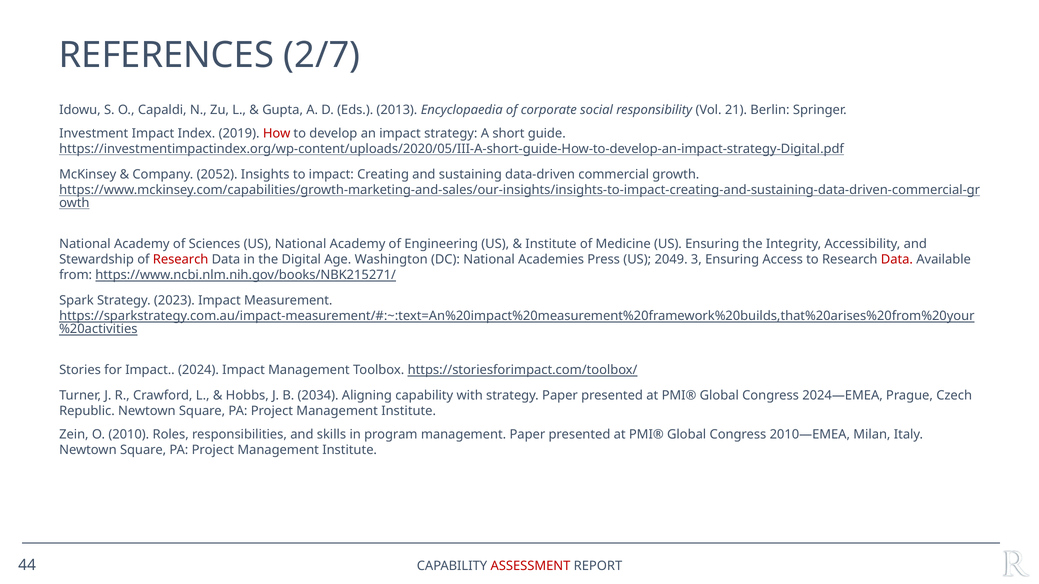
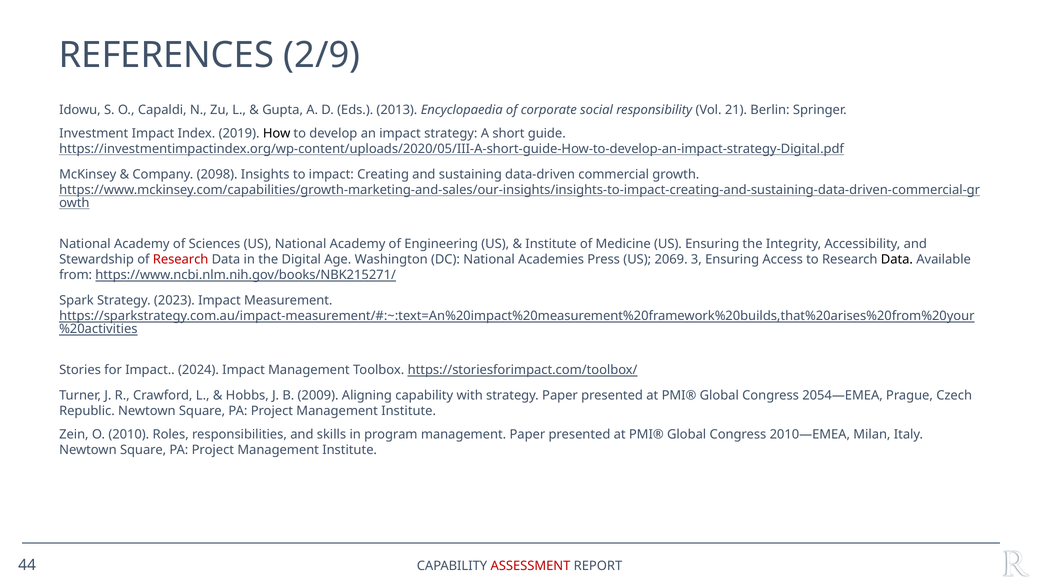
2/7: 2/7 -> 2/9
How colour: red -> black
2052: 2052 -> 2098
2049: 2049 -> 2069
Data at (897, 260) colour: red -> black
2034: 2034 -> 2009
2024—EMEA: 2024—EMEA -> 2054—EMEA
